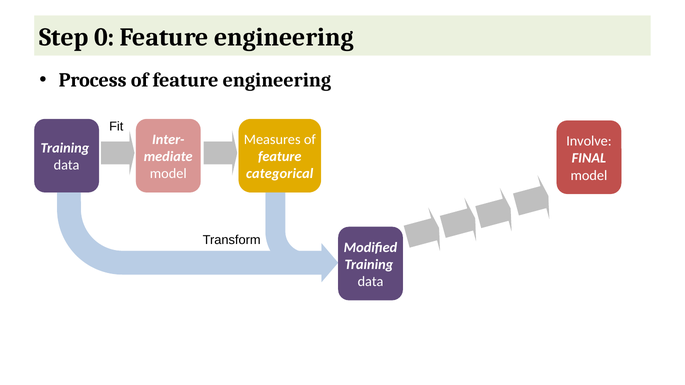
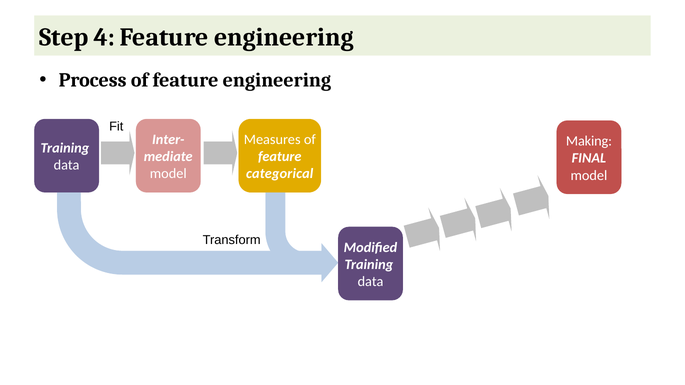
0: 0 -> 4
Involve: Involve -> Making
